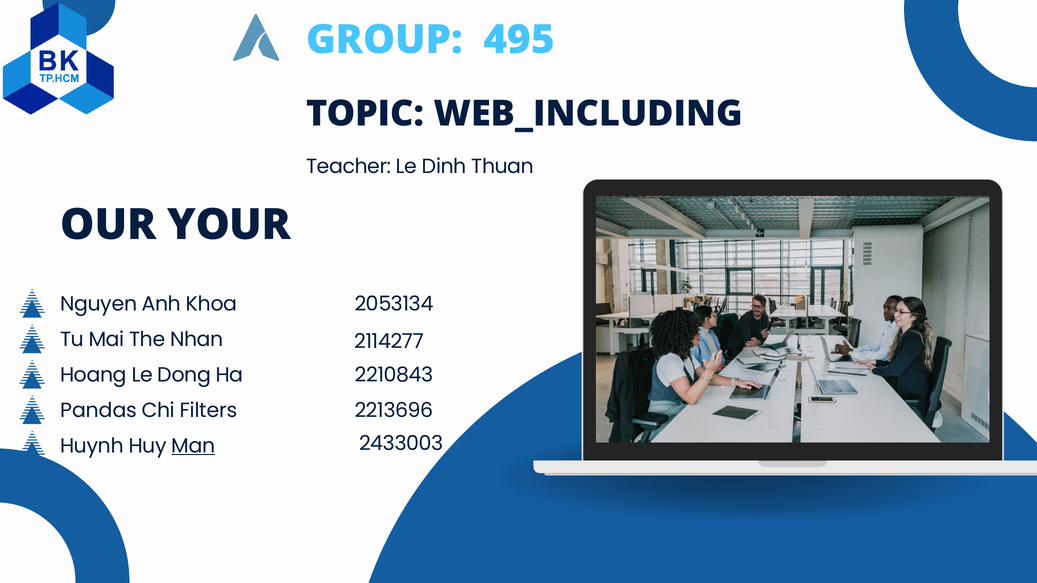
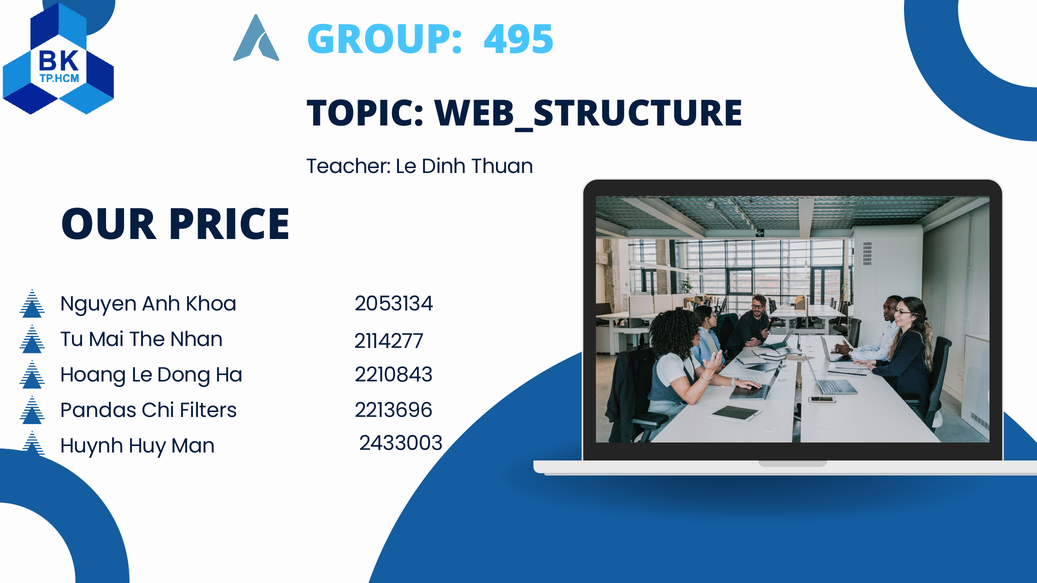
WEB_INCLUDING: WEB_INCLUDING -> WEB_STRUCTURE
YOUR: YOUR -> PRICE
Man underline: present -> none
